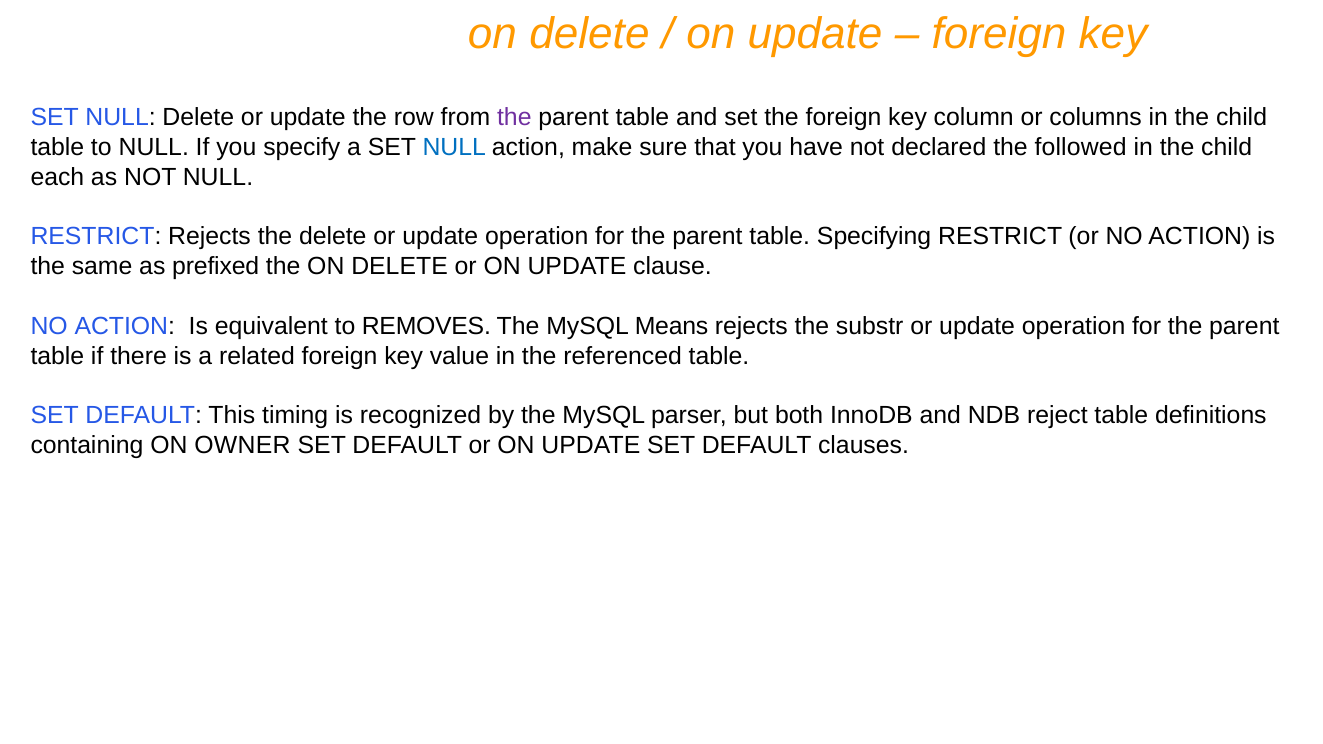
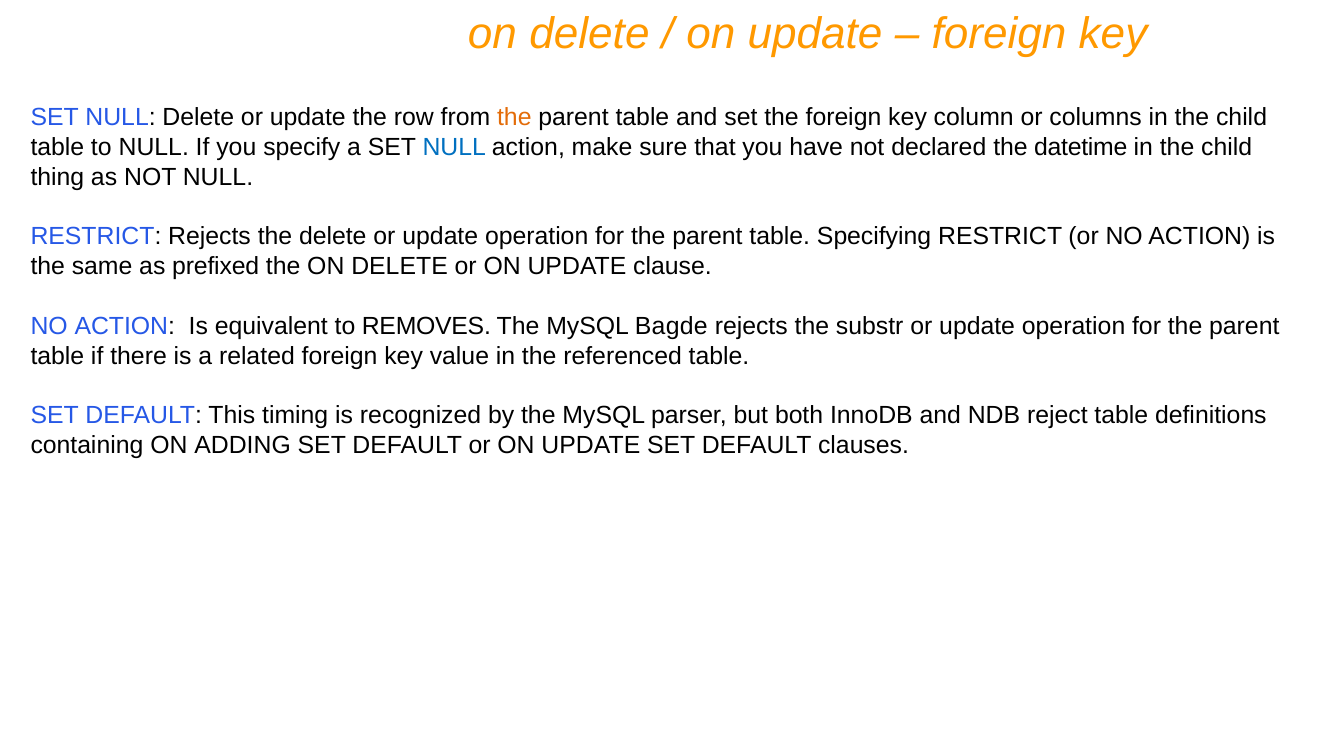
the at (514, 118) colour: purple -> orange
followed: followed -> datetime
each: each -> thing
Means: Means -> Bagde
OWNER: OWNER -> ADDING
